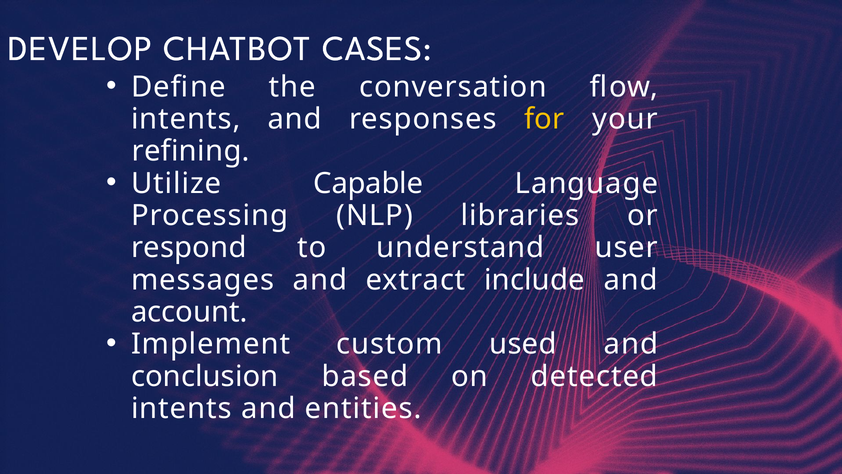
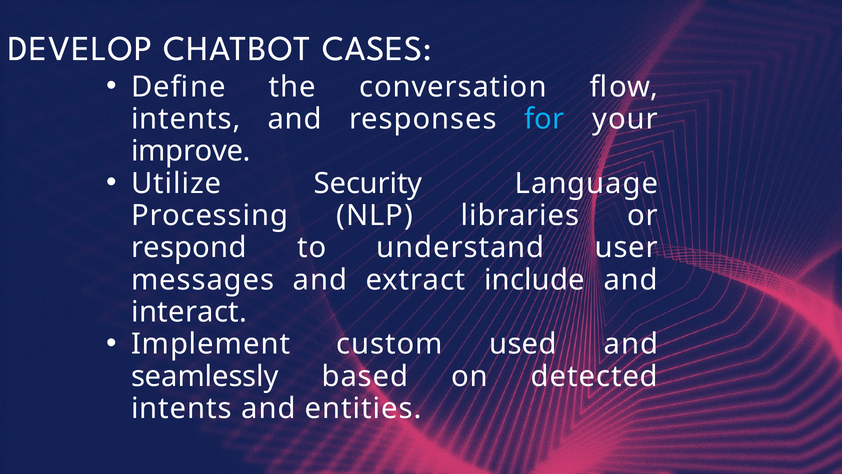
for colour: yellow -> light blue
refining: refining -> improve
Capable: Capable -> Security
account: account -> interact
conclusion: conclusion -> seamlessly
